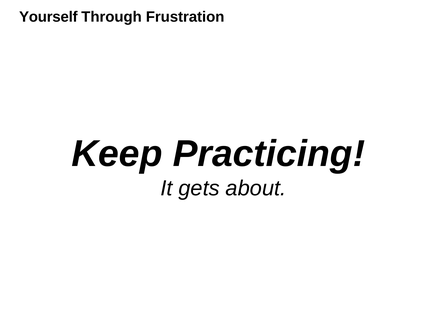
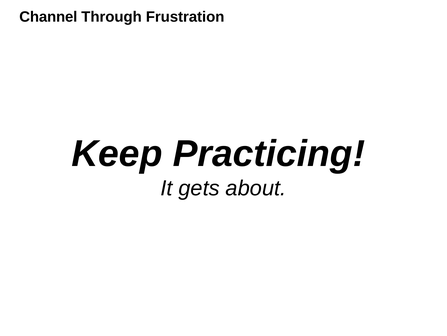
Yourself: Yourself -> Channel
